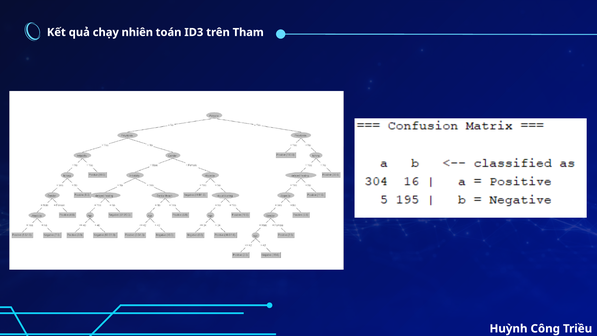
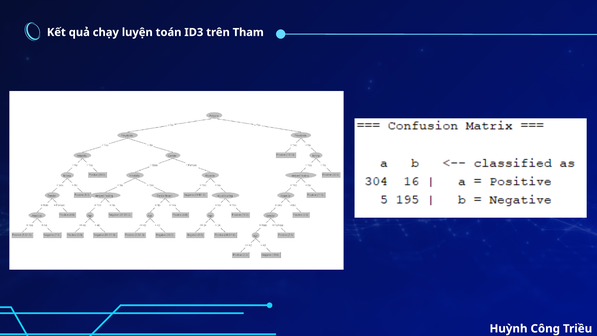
nhiên: nhiên -> luyện
